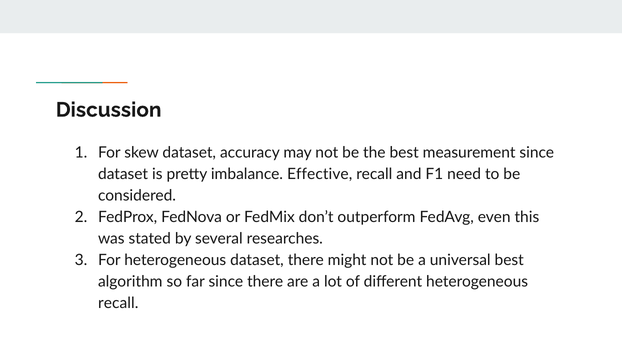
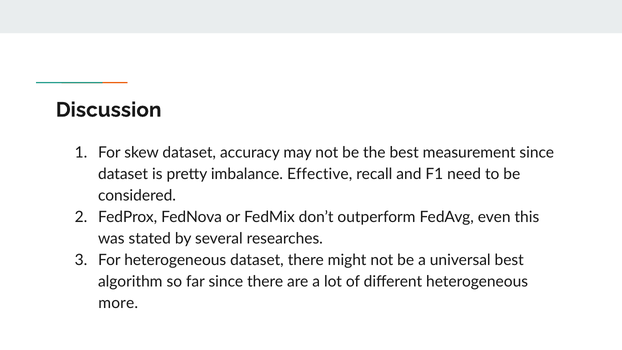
recall at (118, 303): recall -> more
